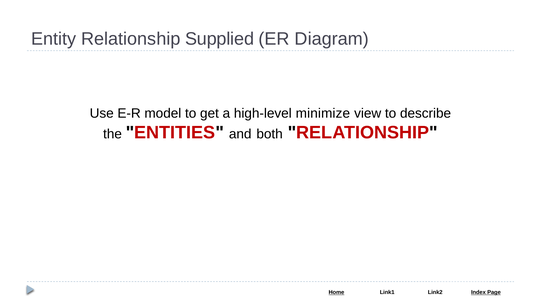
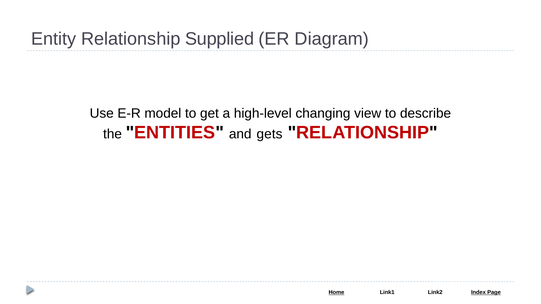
minimize: minimize -> changing
both: both -> gets
